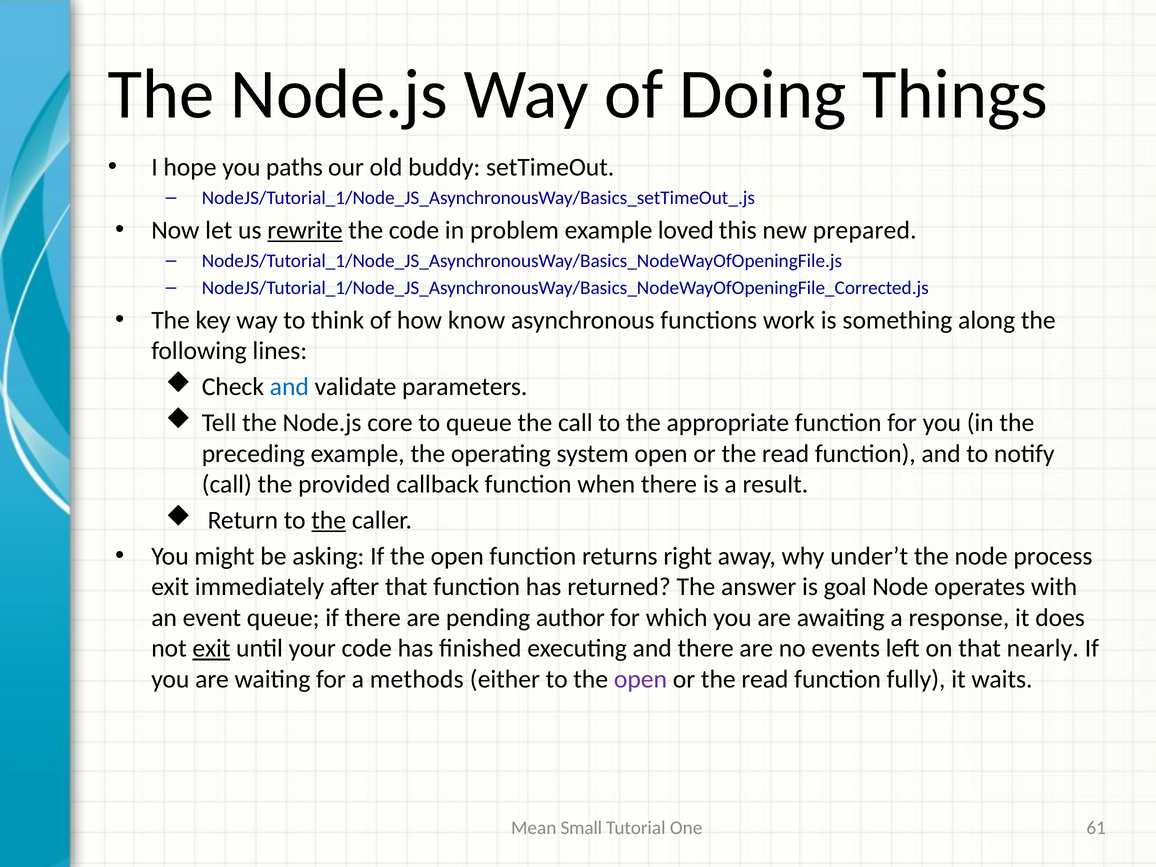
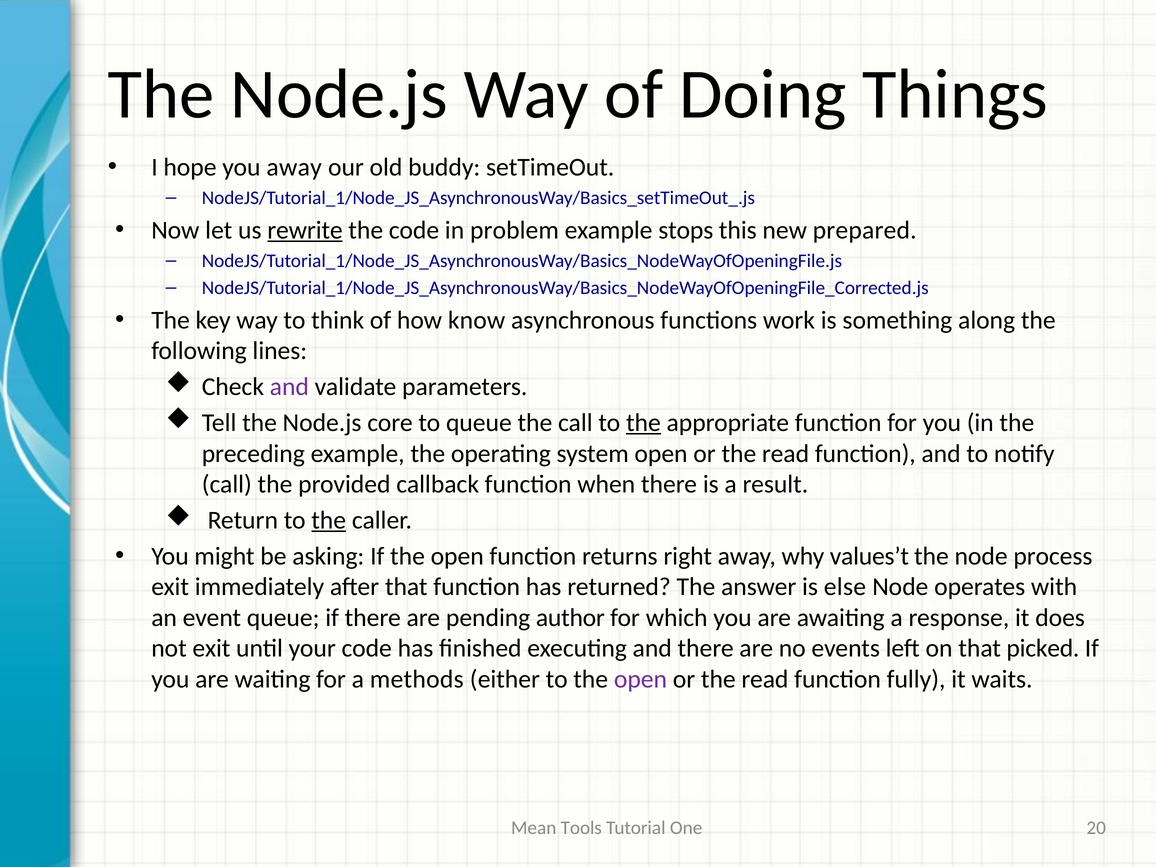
you paths: paths -> away
loved: loved -> stops
and at (289, 387) colour: blue -> purple
the at (643, 423) underline: none -> present
under’t: under’t -> values’t
goal: goal -> else
exit at (211, 648) underline: present -> none
nearly: nearly -> picked
Small: Small -> Tools
61: 61 -> 20
